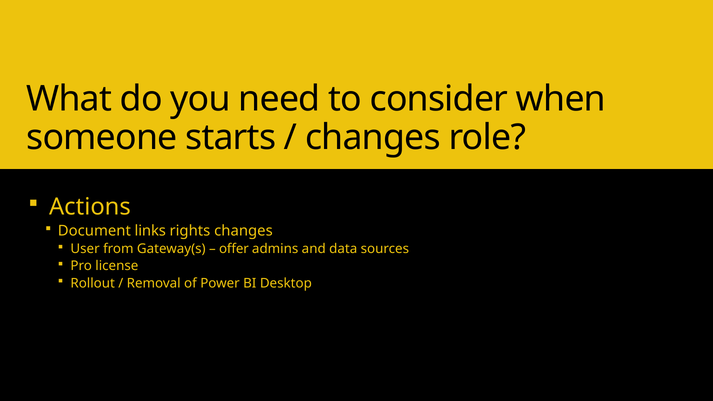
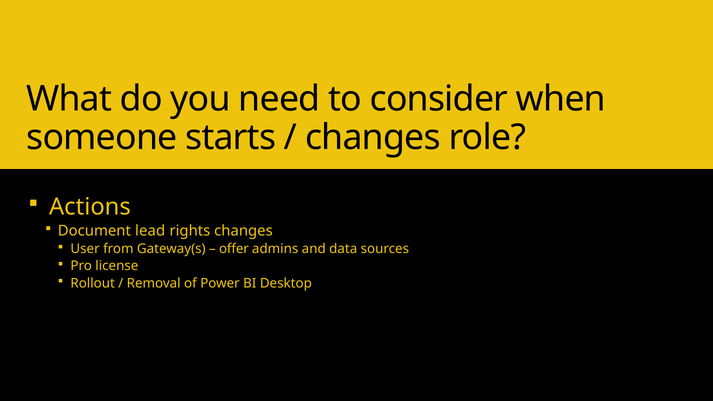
links: links -> lead
